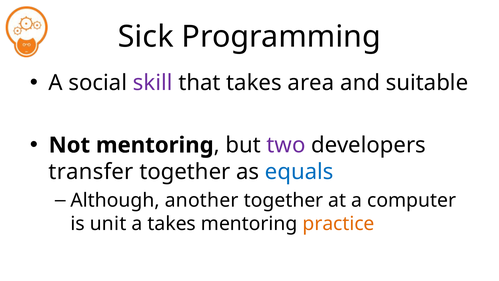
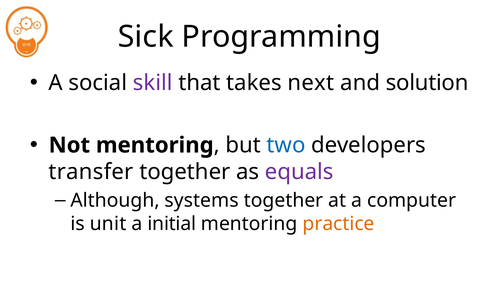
area: area -> next
suitable: suitable -> solution
two colour: purple -> blue
equals colour: blue -> purple
another: another -> systems
a takes: takes -> initial
